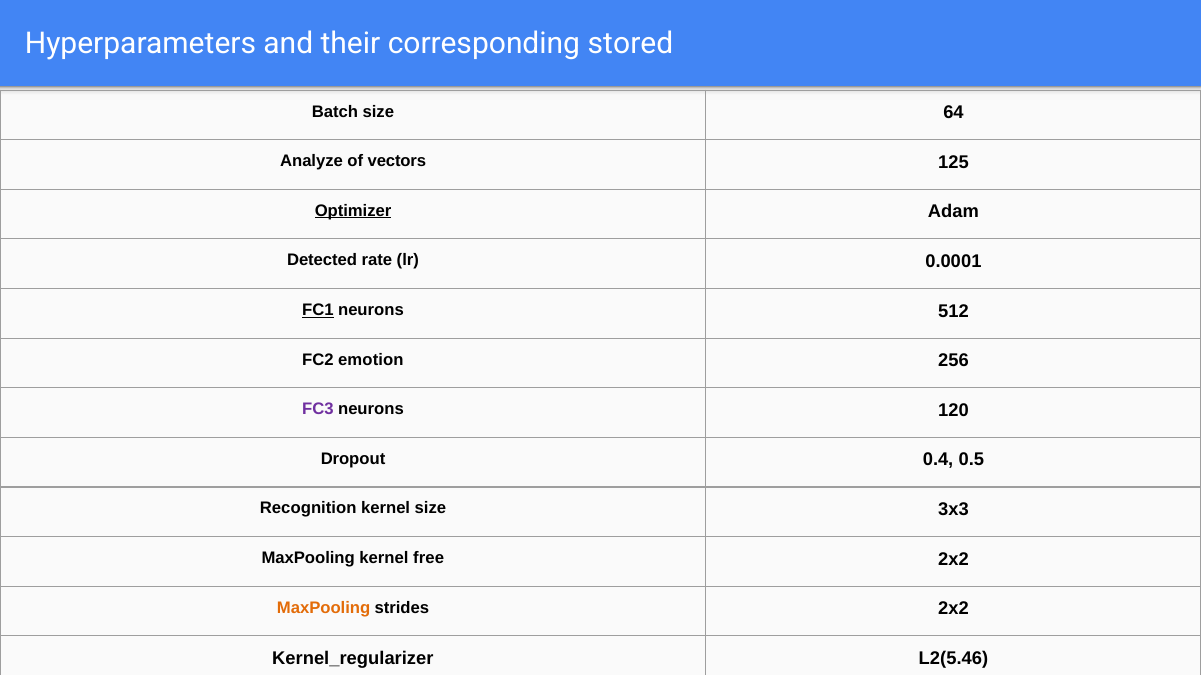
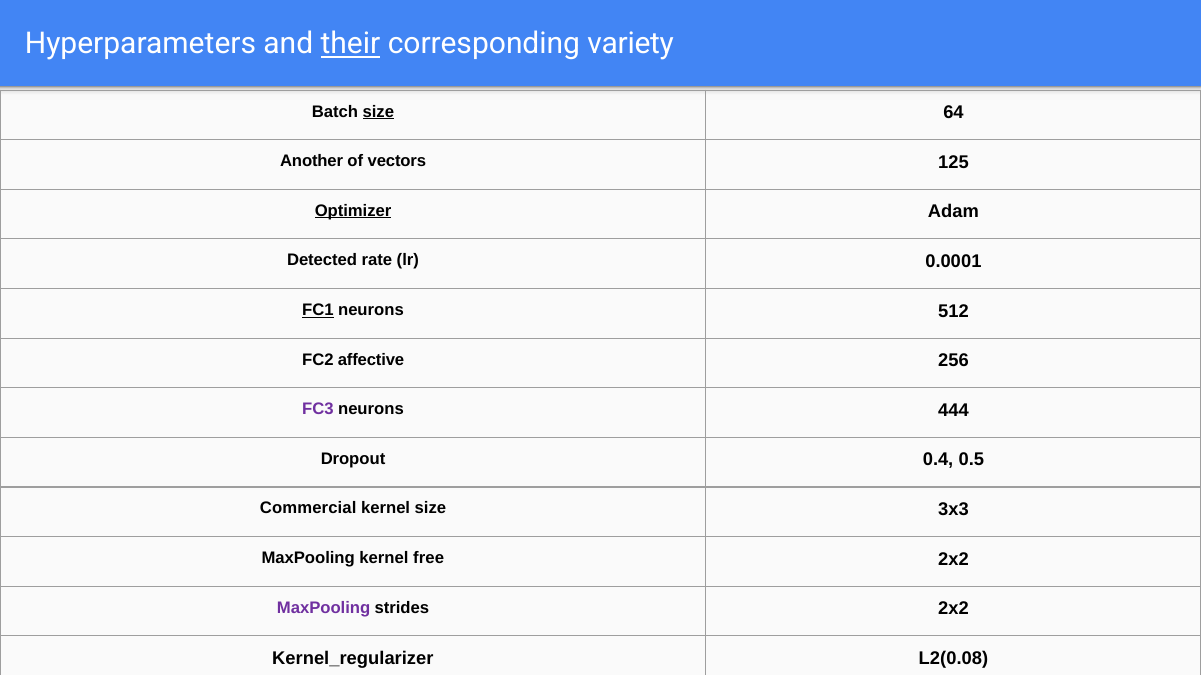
their underline: none -> present
stored: stored -> variety
size at (378, 112) underline: none -> present
Analyze: Analyze -> Another
emotion: emotion -> affective
120: 120 -> 444
Recognition: Recognition -> Commercial
MaxPooling at (324, 608) colour: orange -> purple
L2(5.46: L2(5.46 -> L2(0.08
